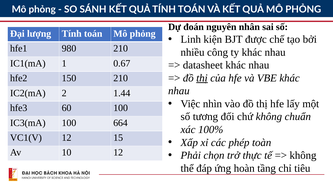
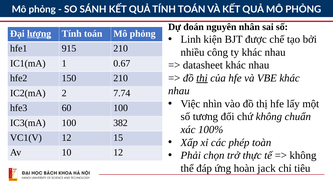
lượng underline: none -> present
980: 980 -> 915
1.44: 1.44 -> 7.74
664: 664 -> 382
tầng: tầng -> jack
